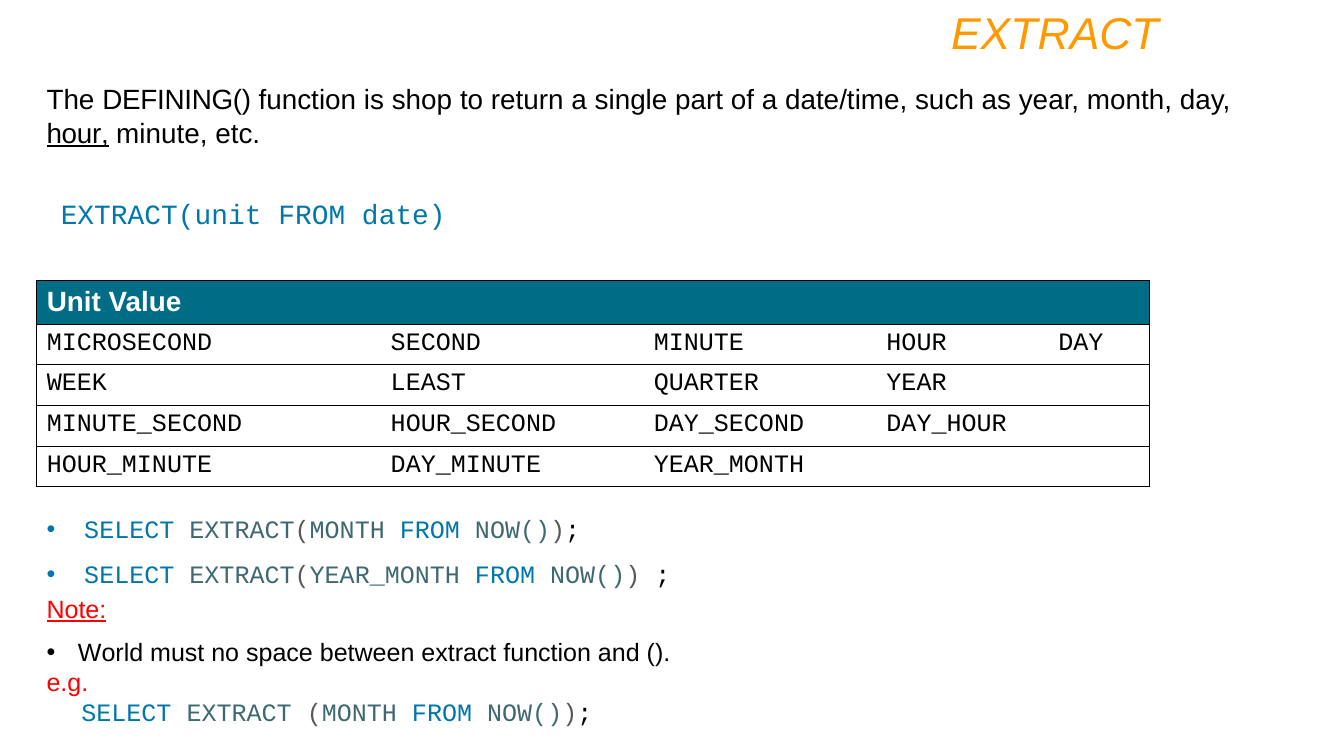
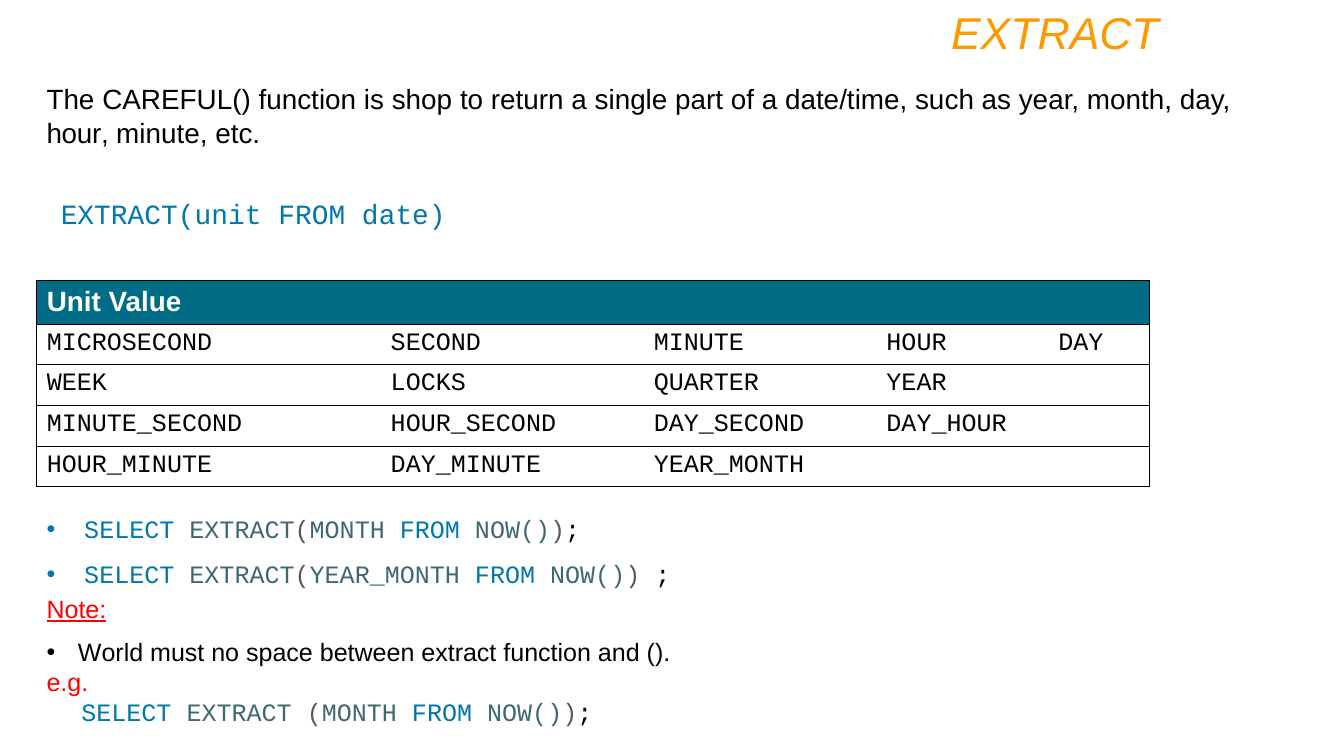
DEFINING(: DEFINING( -> CAREFUL(
hour at (78, 134) underline: present -> none
LEAST: LEAST -> LOCKS
